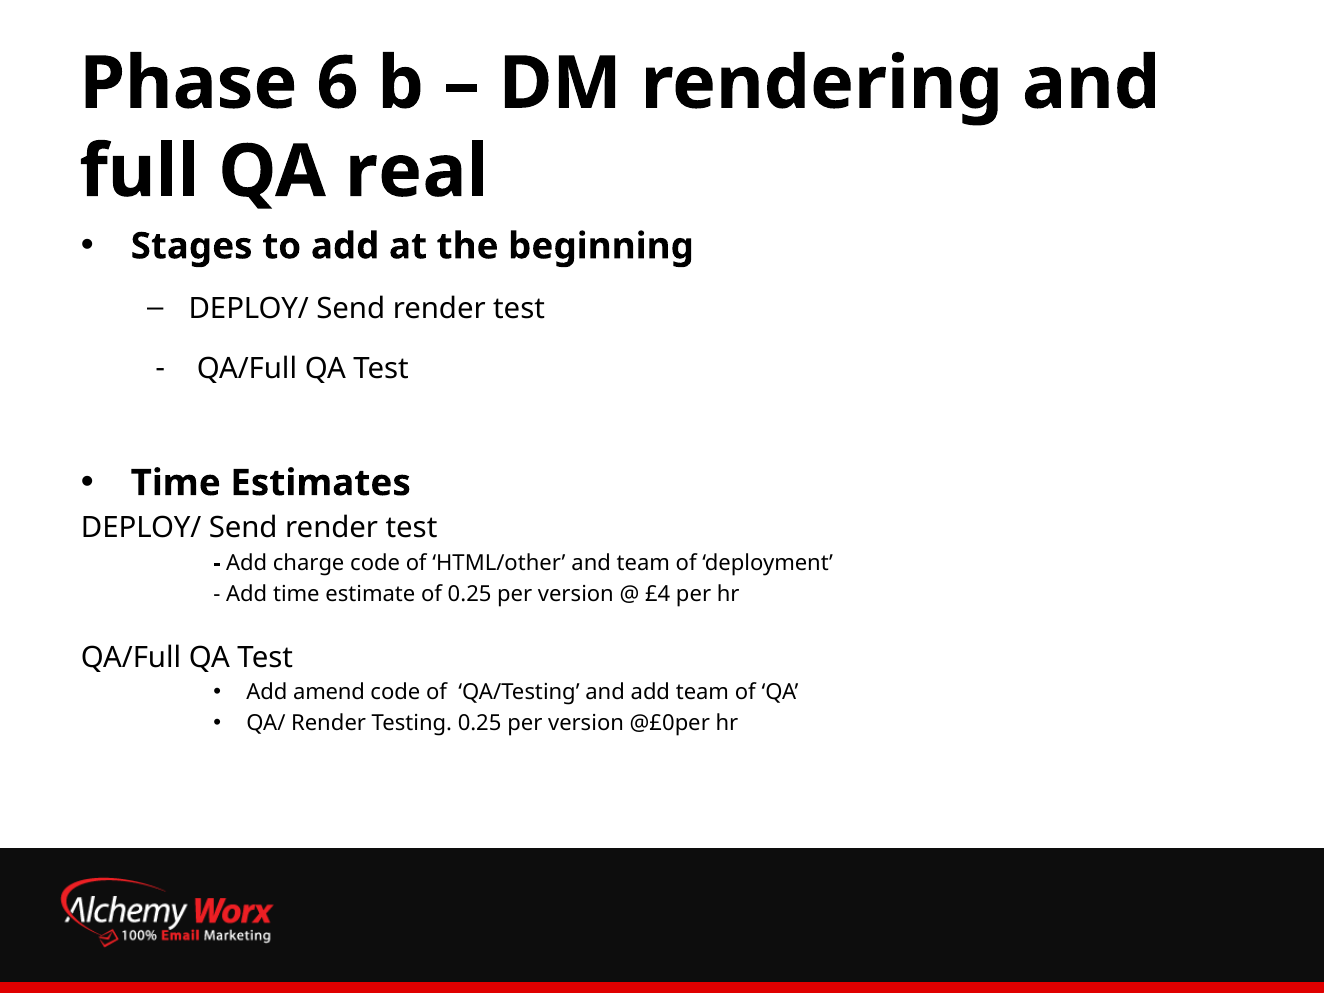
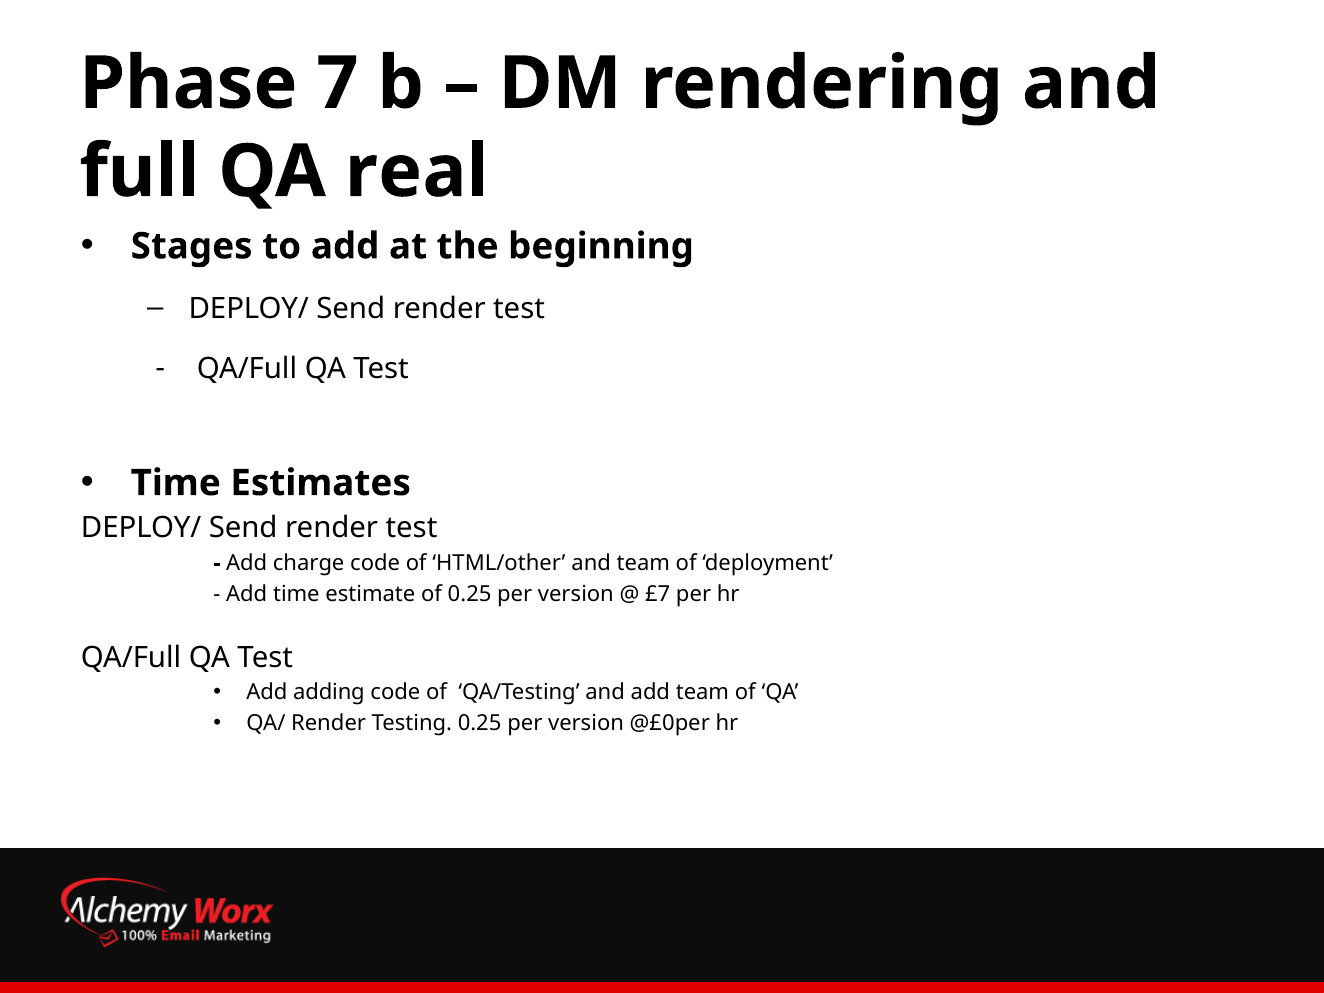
6: 6 -> 7
£4: £4 -> £7
amend: amend -> adding
